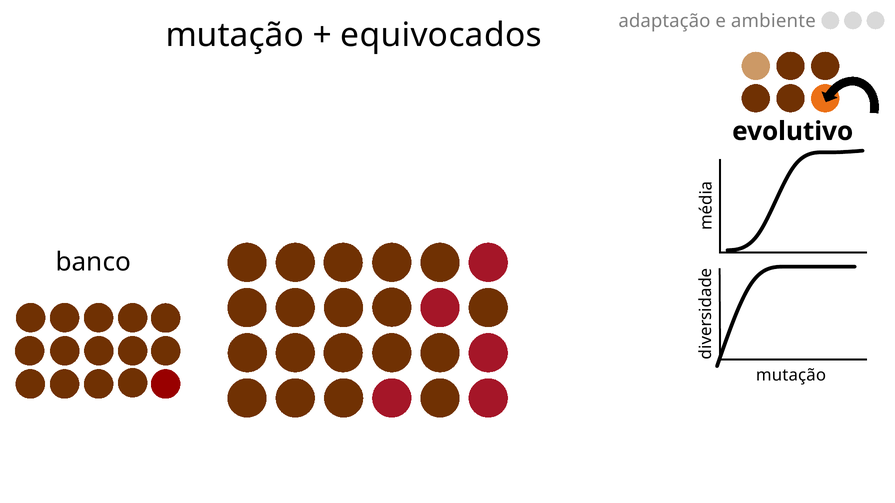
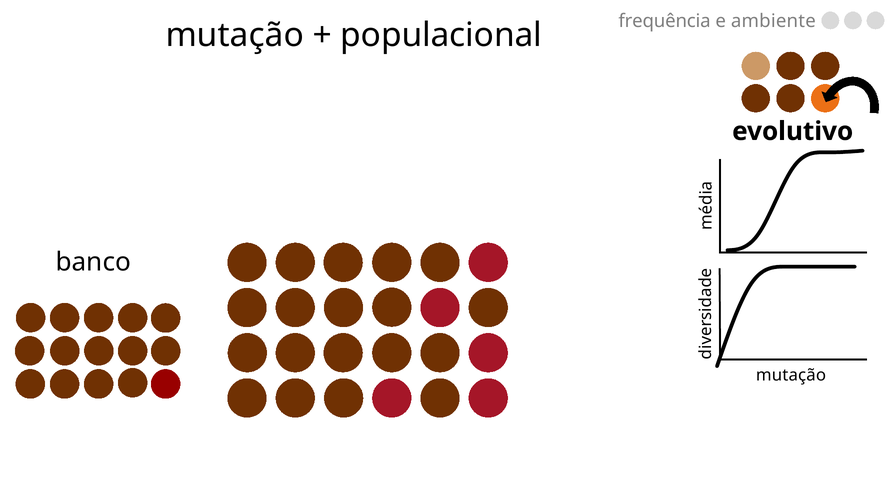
adaptação: adaptação -> frequência
equivocados: equivocados -> populacional
